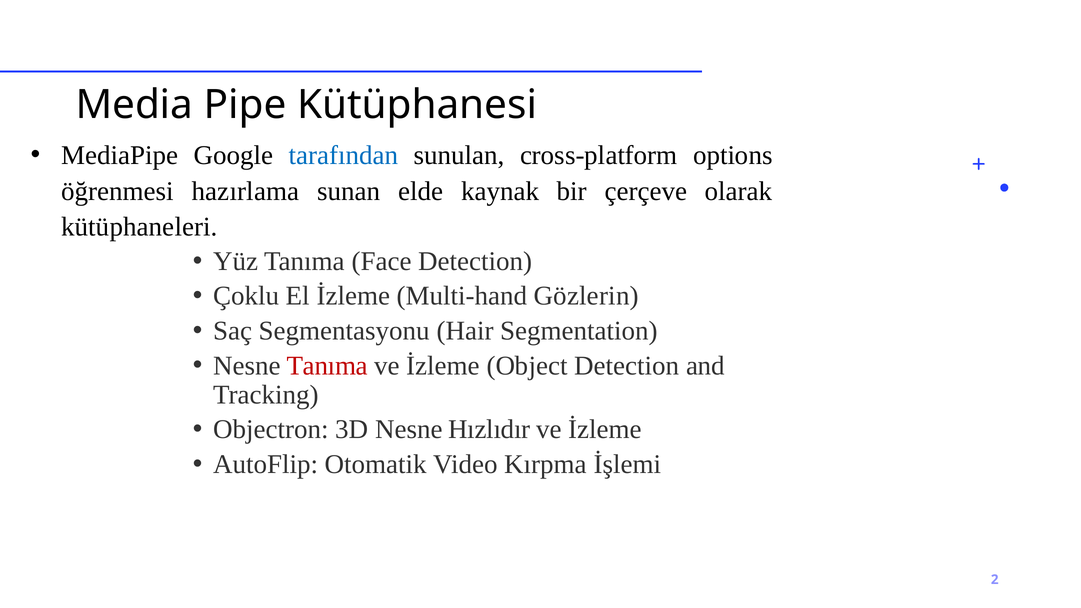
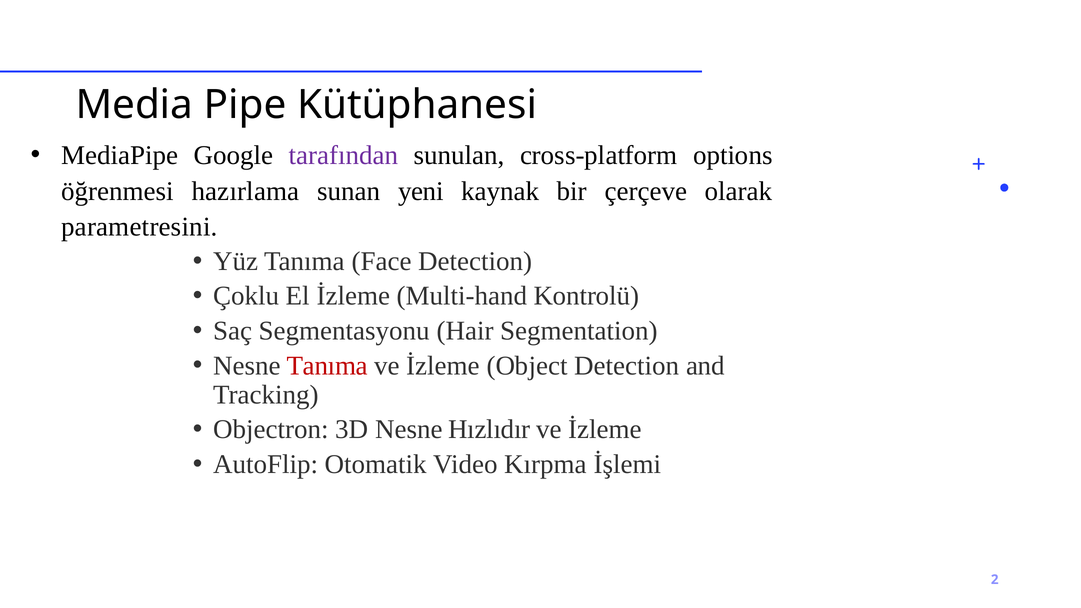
tarafından colour: blue -> purple
elde: elde -> yeni
kütüphaneleri: kütüphaneleri -> parametresini
Gözlerin: Gözlerin -> Kontrolü
